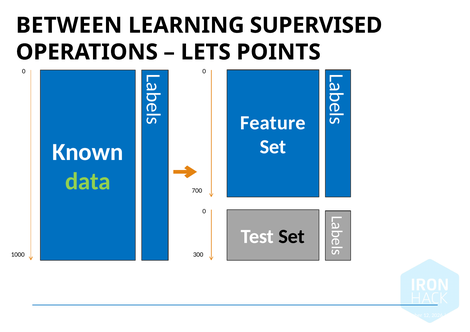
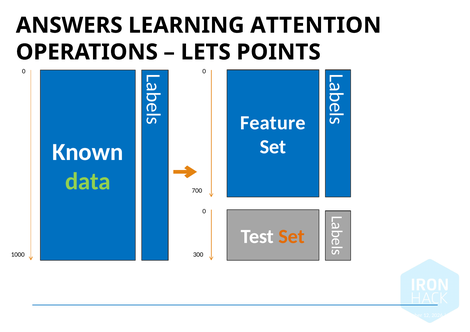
BETWEEN: BETWEEN -> ANSWERS
SUPERVISED: SUPERVISED -> ATTENTION
Set at (292, 237) colour: black -> orange
